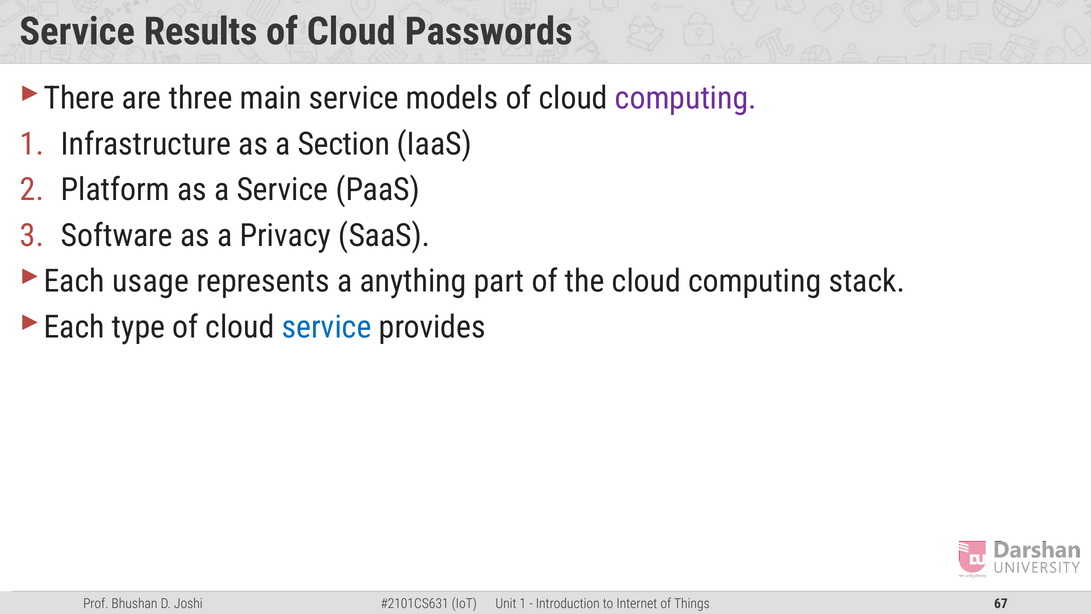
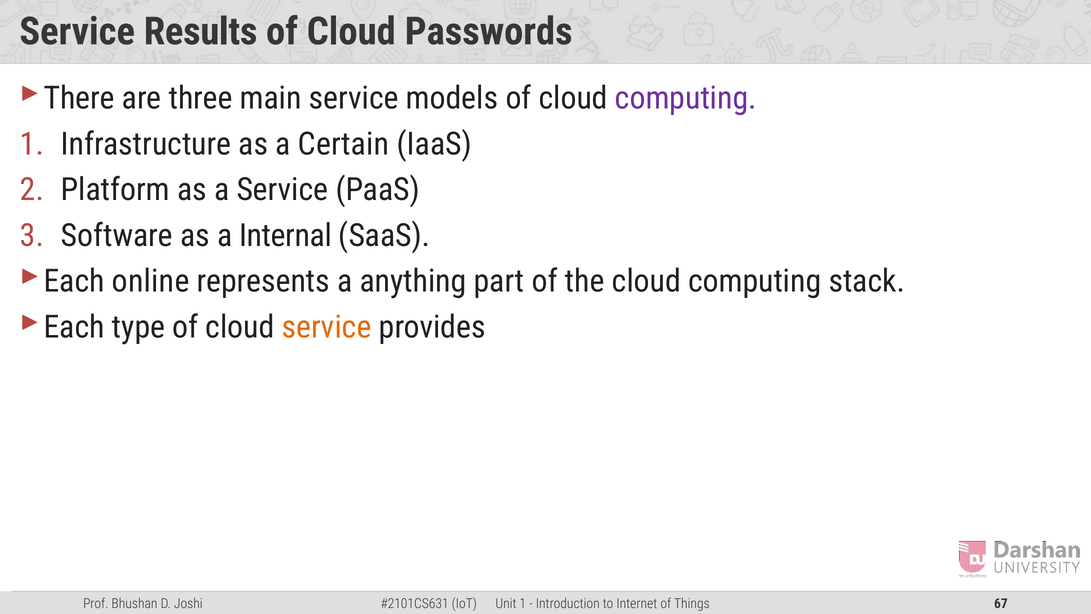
Section: Section -> Certain
Privacy: Privacy -> Internal
usage: usage -> online
service at (327, 327) colour: blue -> orange
